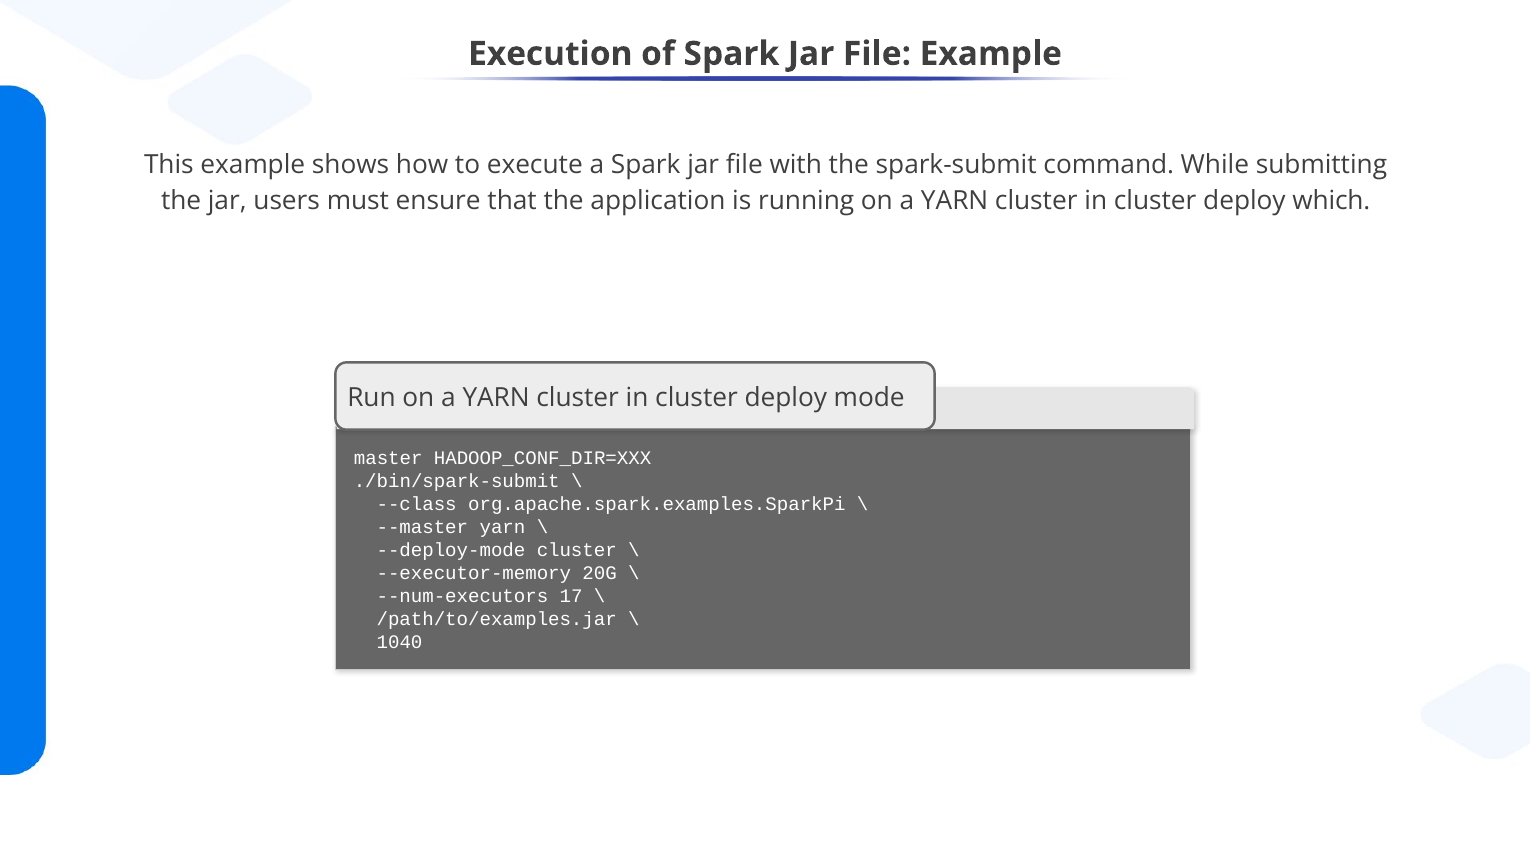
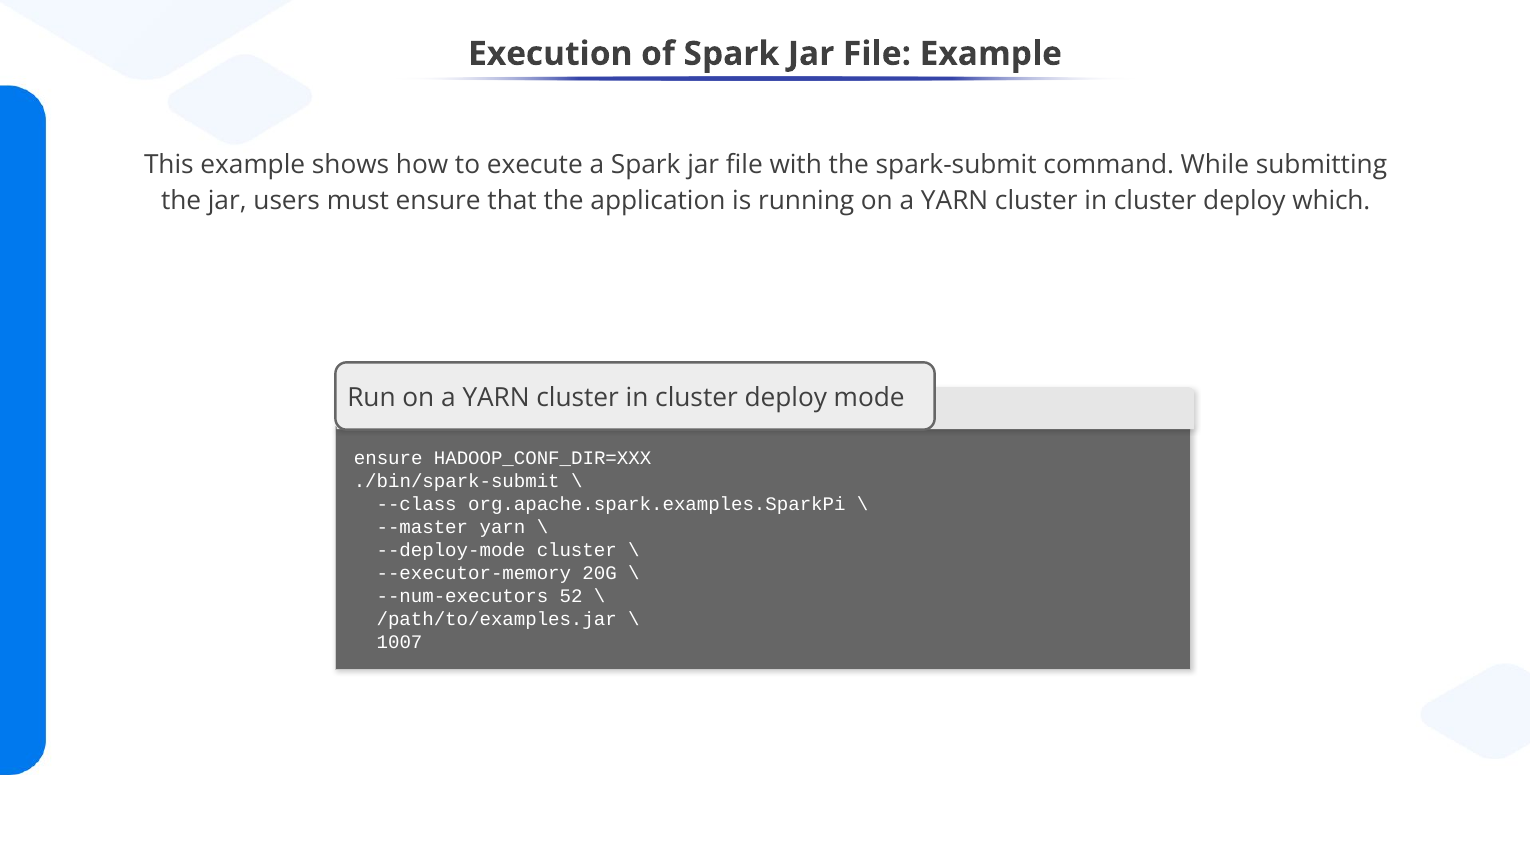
master at (388, 458): master -> ensure
17: 17 -> 52
1040: 1040 -> 1007
